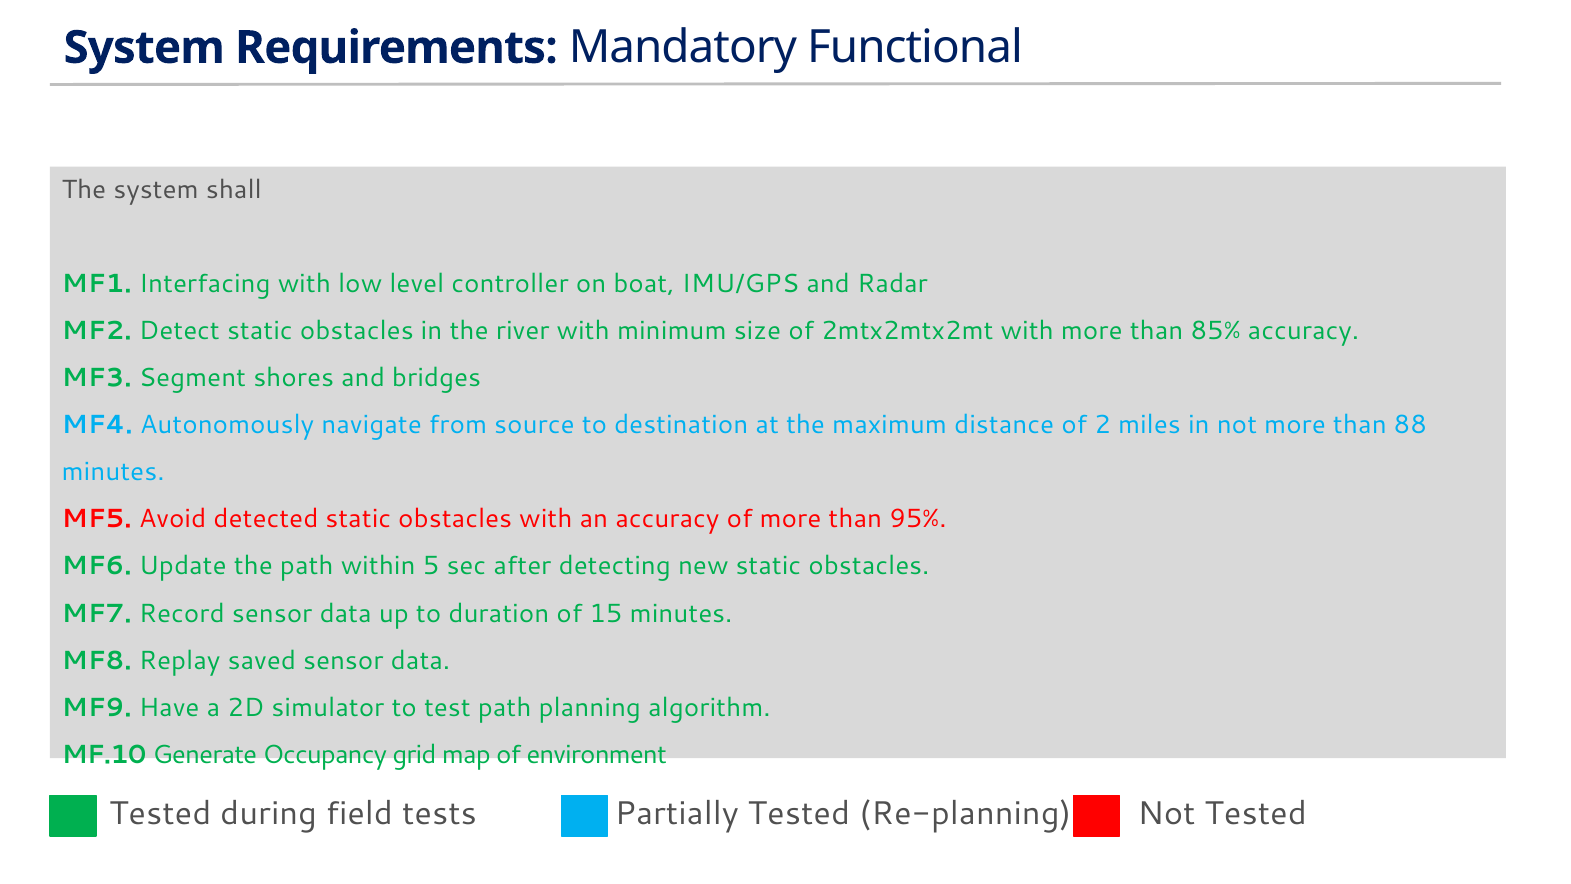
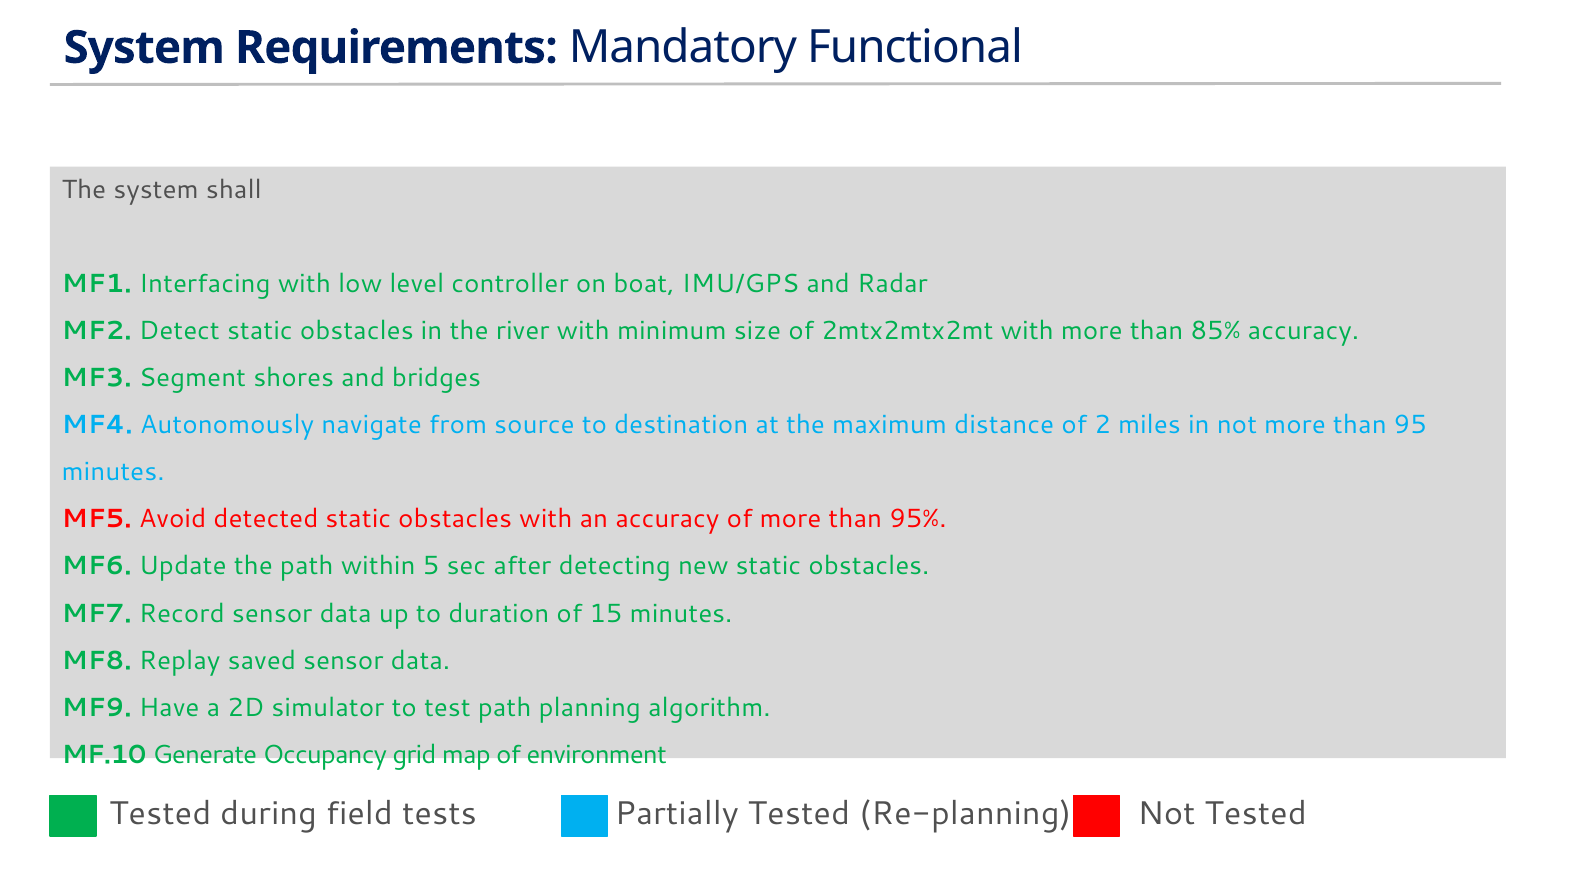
88: 88 -> 95
